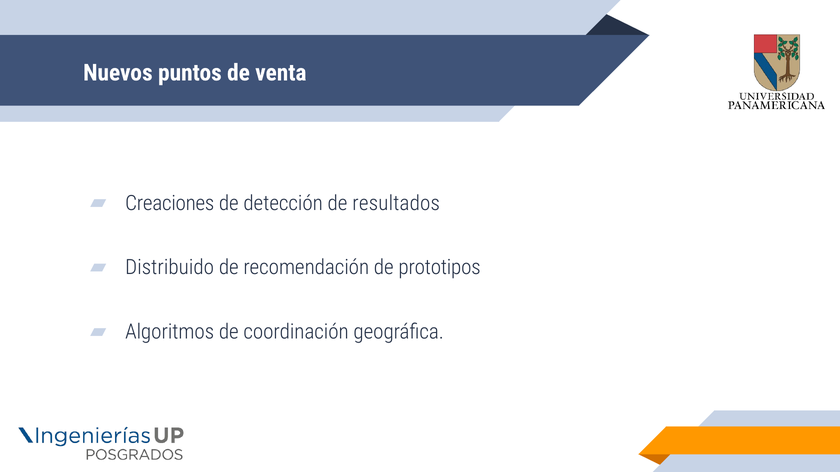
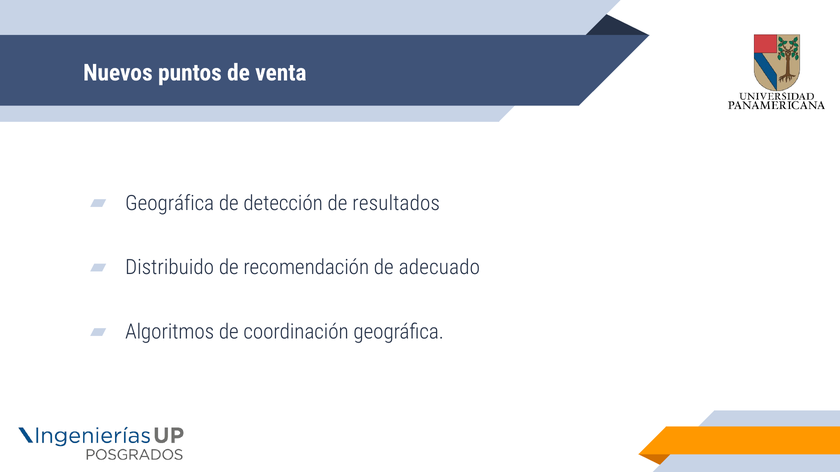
Creaciones at (170, 203): Creaciones -> Geográfica
prototipos: prototipos -> adecuado
